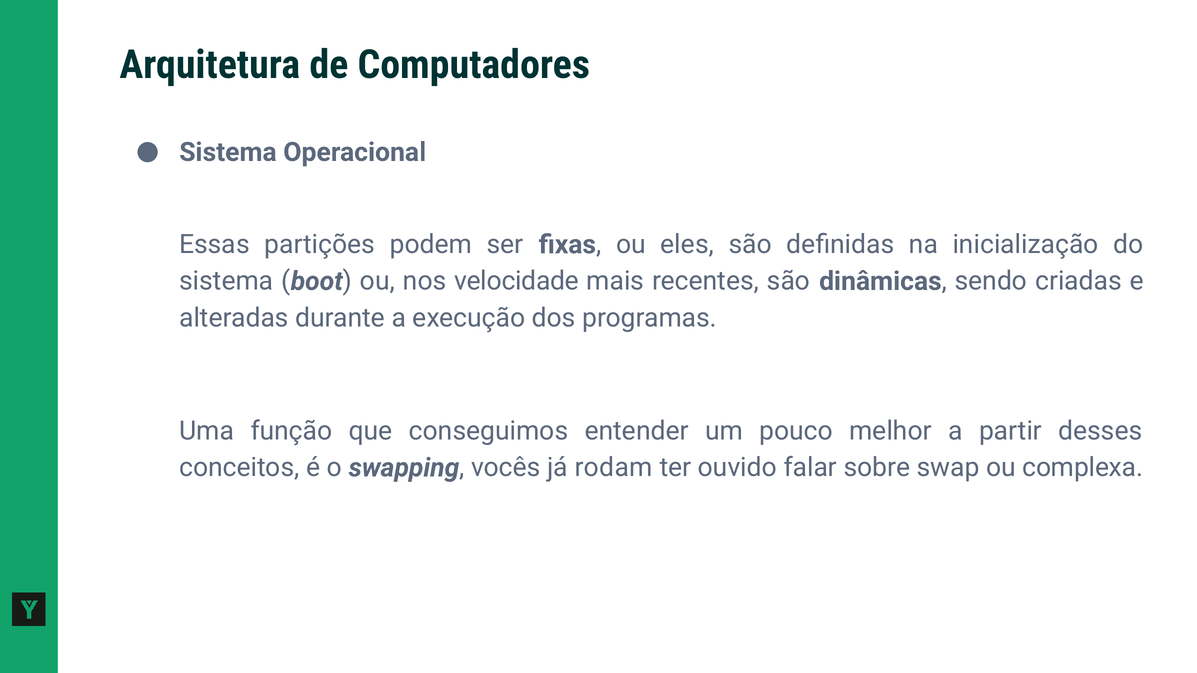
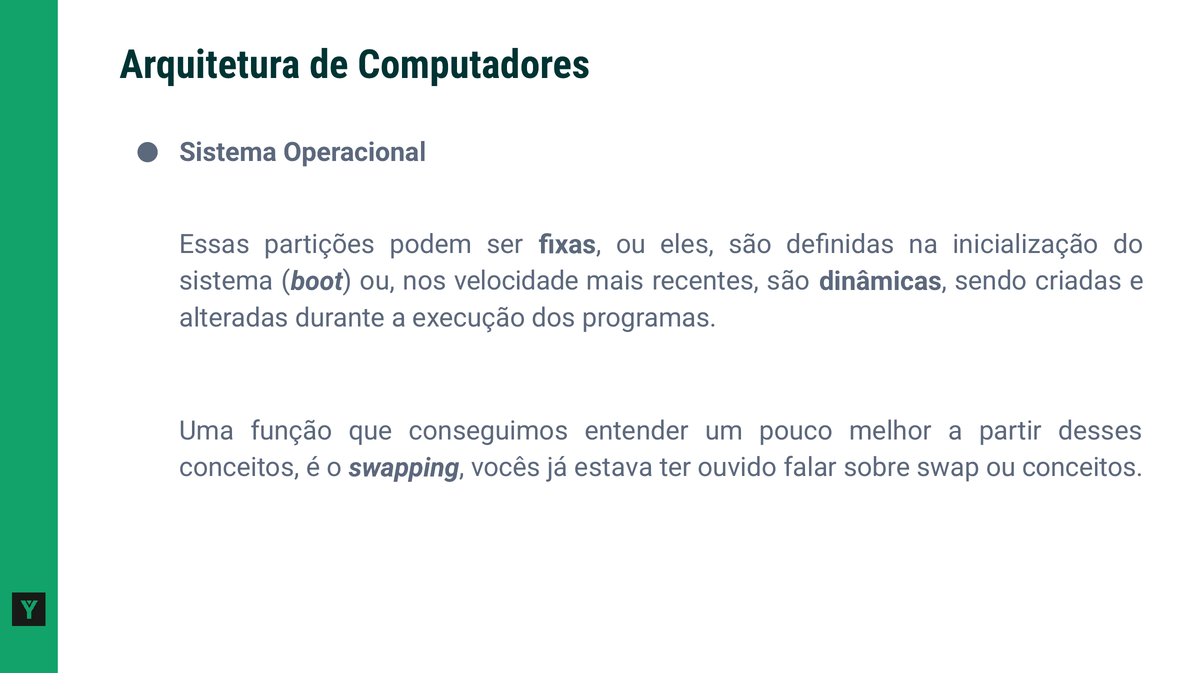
rodam: rodam -> estava
ou complexa: complexa -> conceitos
